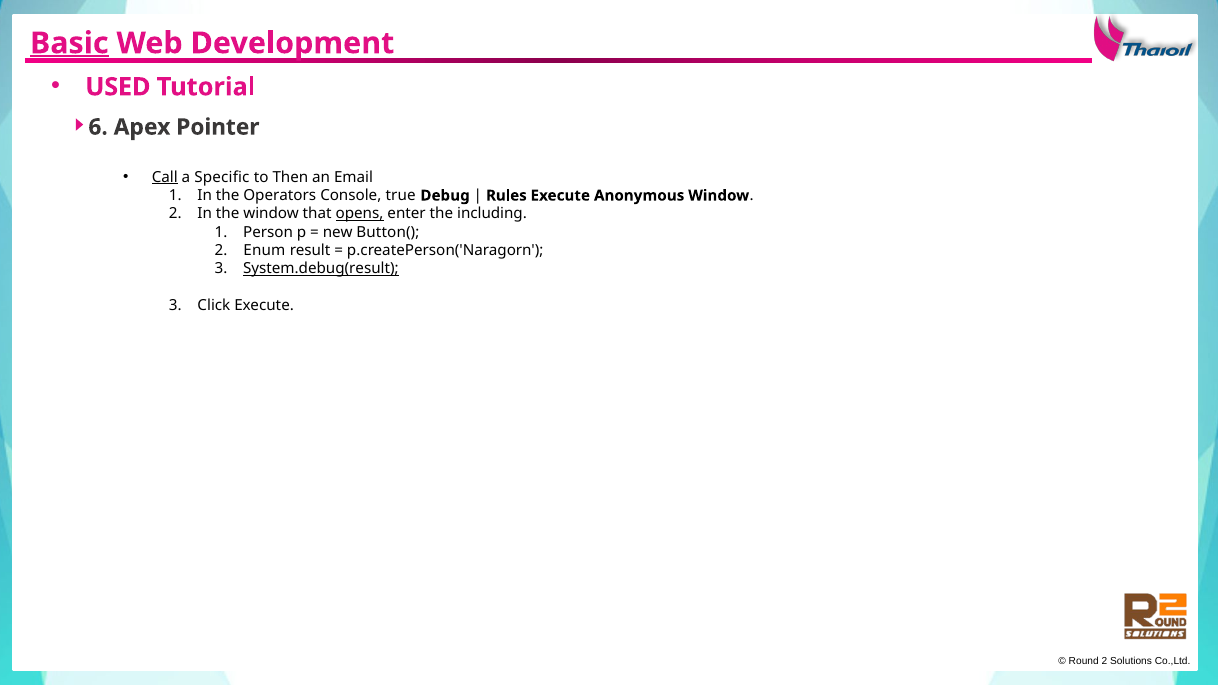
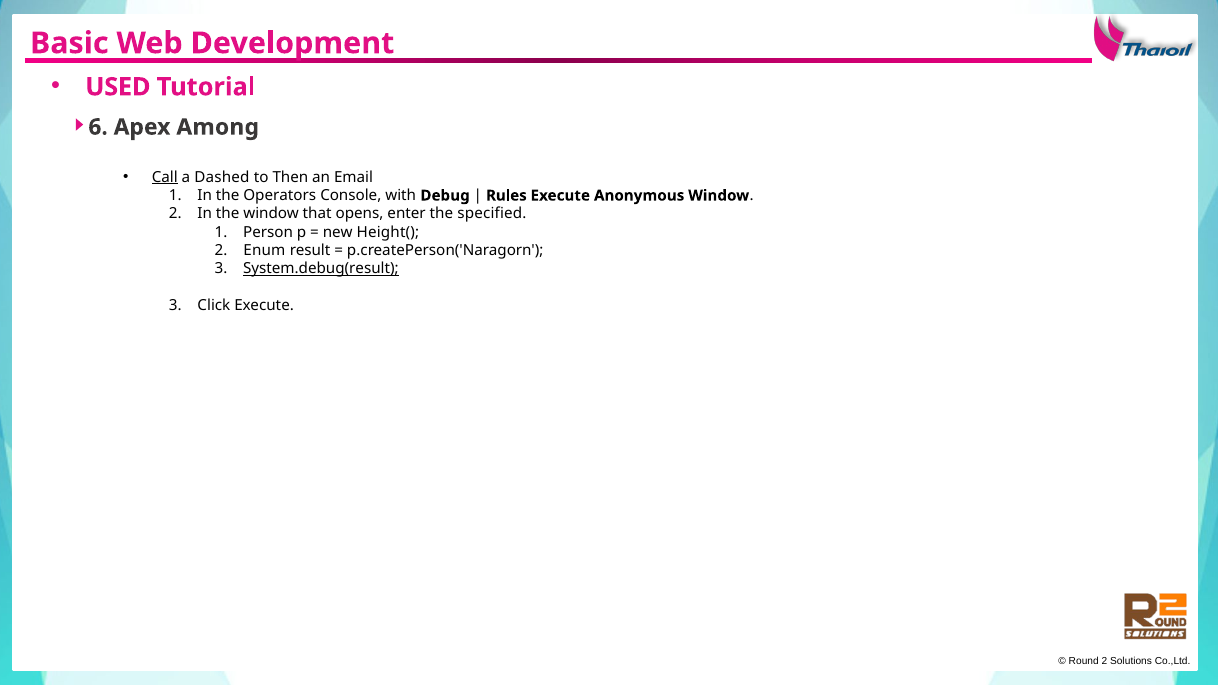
Basic underline: present -> none
Pointer: Pointer -> Among
Specific: Specific -> Dashed
true: true -> with
opens underline: present -> none
including: including -> specified
Button(: Button( -> Height(
